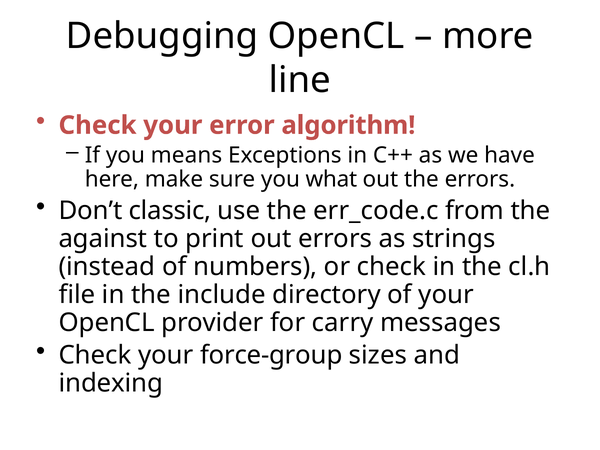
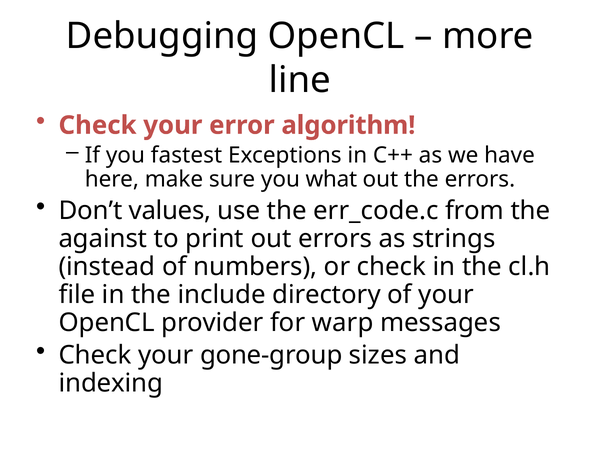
means: means -> fastest
classic: classic -> values
carry: carry -> warp
force-group: force-group -> gone-group
